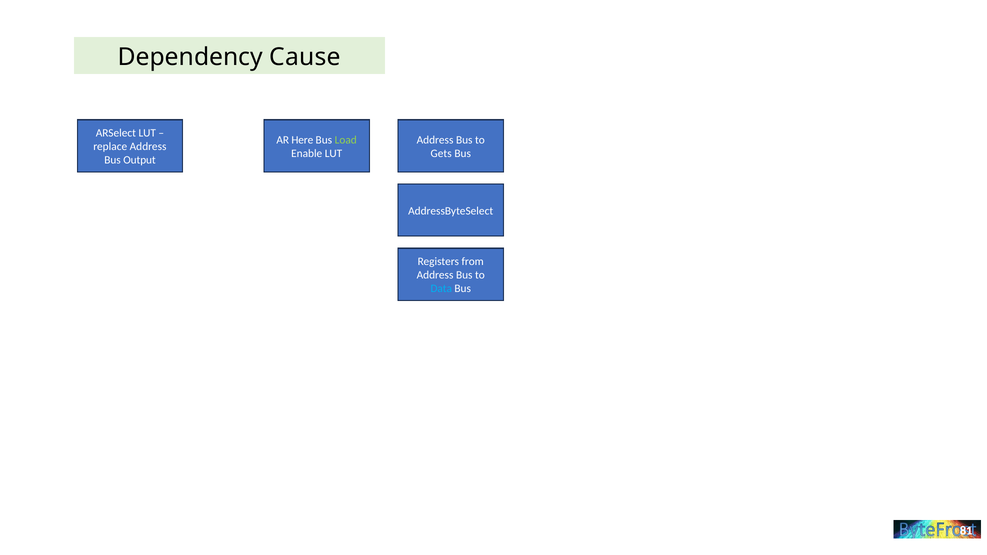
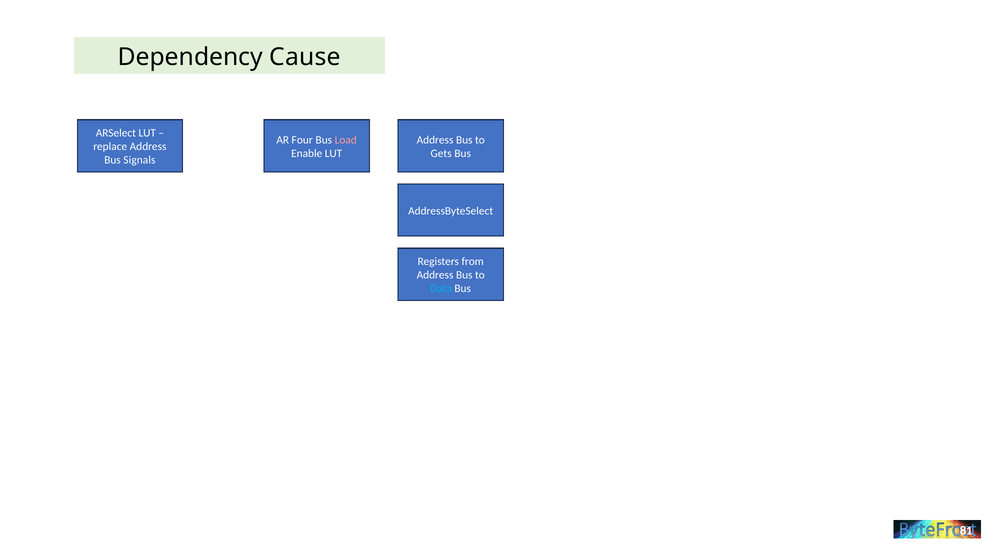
Here: Here -> Four
Load colour: light green -> pink
Output: Output -> Signals
